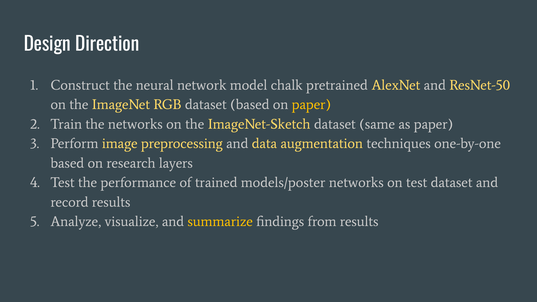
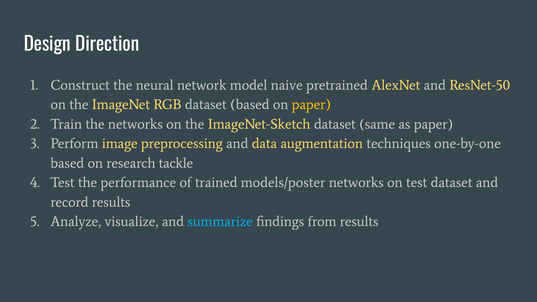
chalk: chalk -> naive
layers: layers -> tackle
summarize colour: yellow -> light blue
